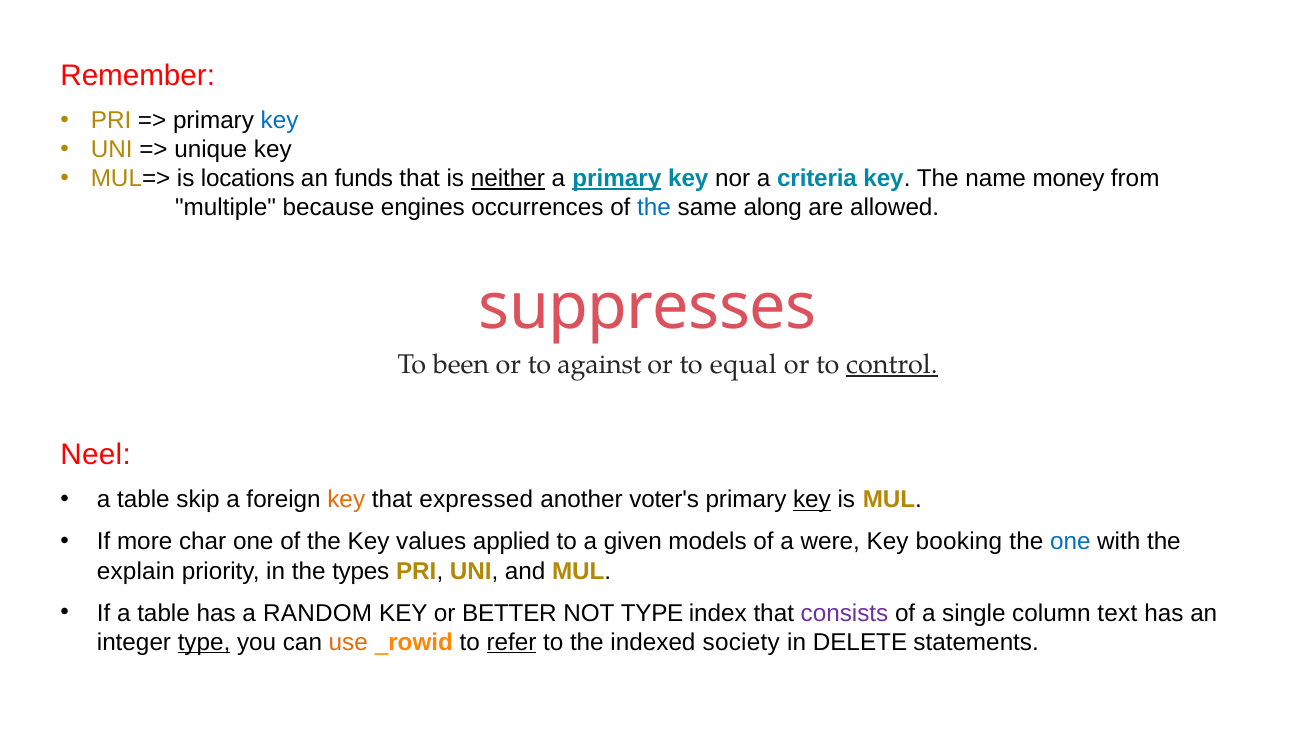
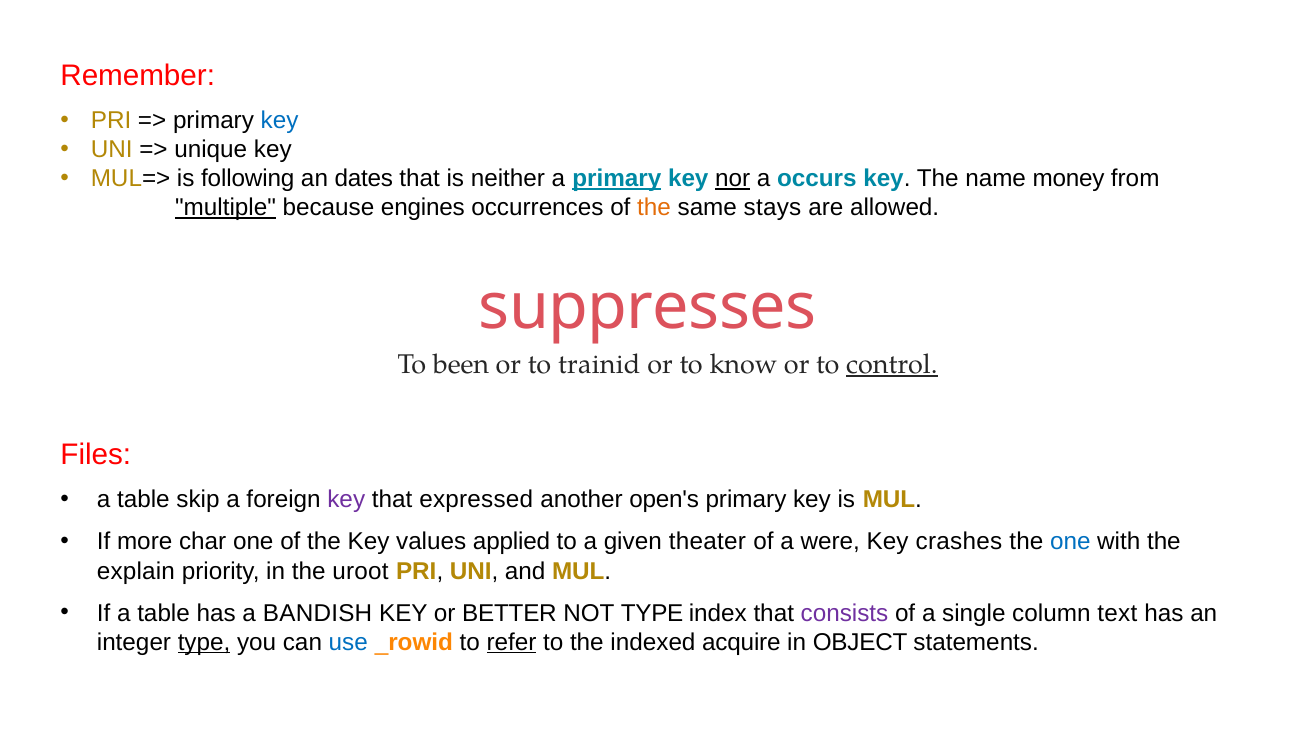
locations: locations -> following
funds: funds -> dates
neither underline: present -> none
nor underline: none -> present
criteria: criteria -> occurs
multiple underline: none -> present
the at (654, 208) colour: blue -> orange
along: along -> stays
against: against -> trainid
equal: equal -> know
Neel: Neel -> Files
key at (346, 499) colour: orange -> purple
voter's: voter's -> open's
key at (812, 499) underline: present -> none
models: models -> theater
booking: booking -> crashes
types: types -> uroot
RANDOM: RANDOM -> BANDISH
use colour: orange -> blue
society: society -> acquire
DELETE: DELETE -> OBJECT
